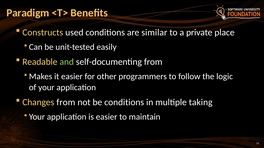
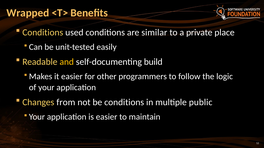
Paradigm: Paradigm -> Wrapped
Constructs at (43, 33): Constructs -> Conditions
and colour: light green -> yellow
self-documenting from: from -> build
taking: taking -> public
